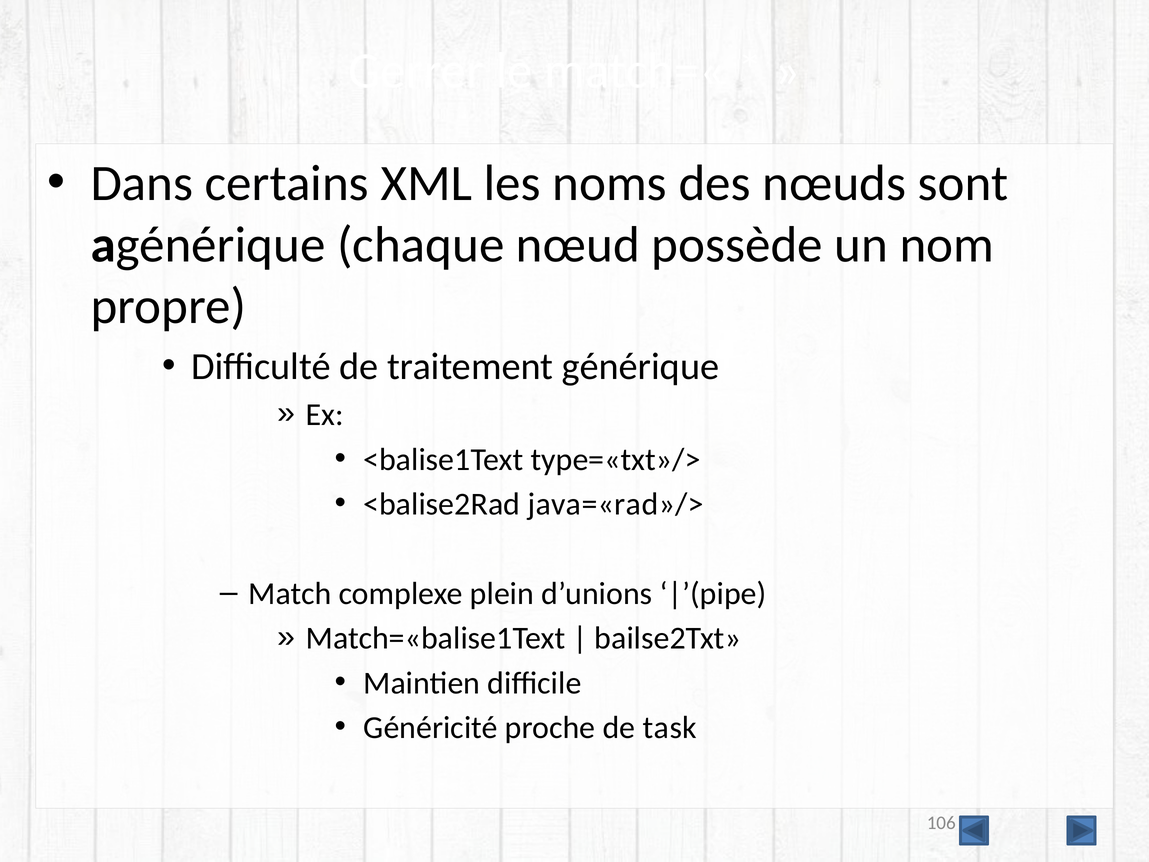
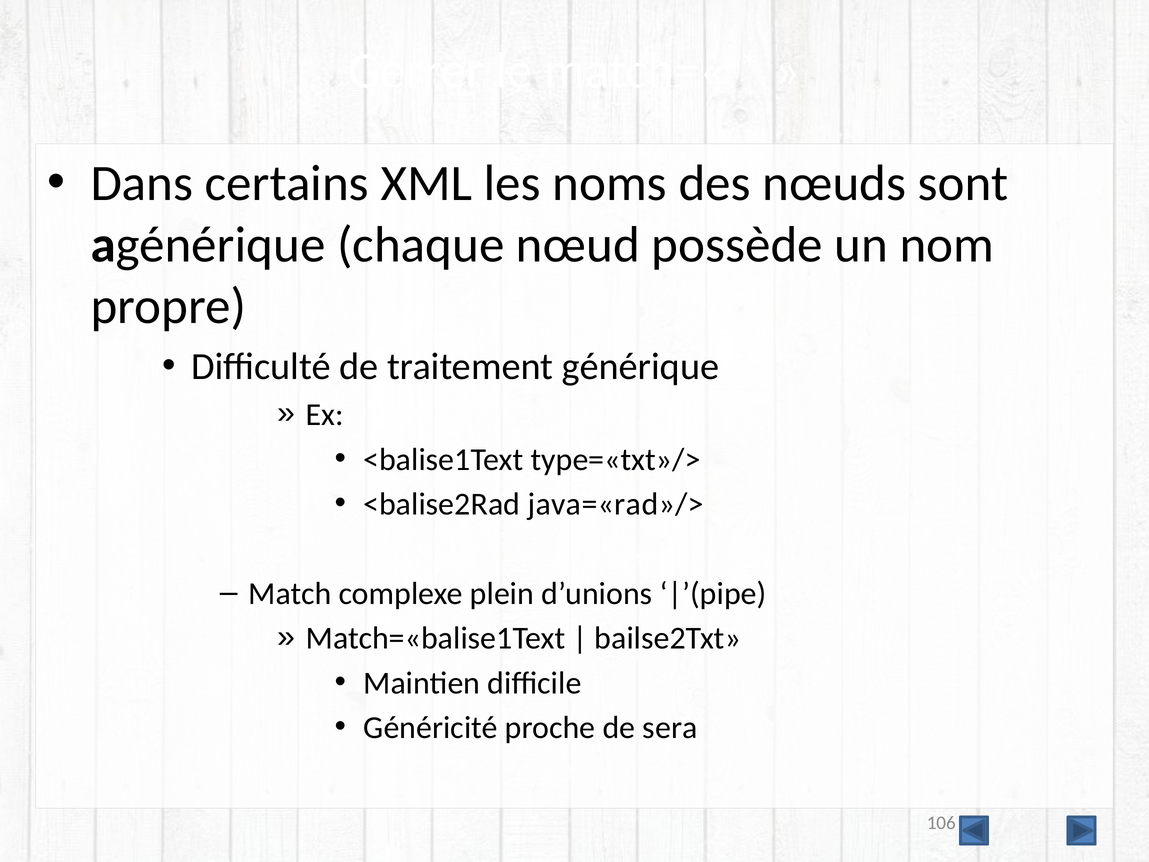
task: task -> sera
